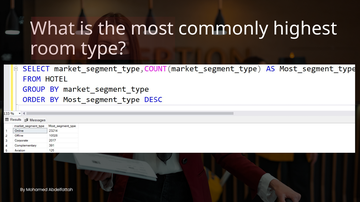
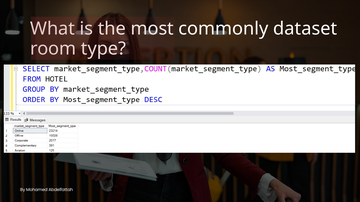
highest: highest -> dataset
